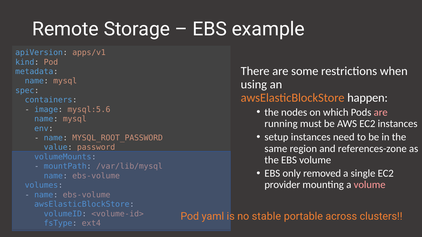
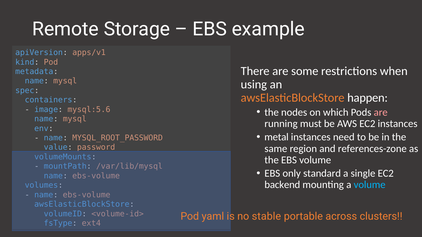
setup: setup -> metal
removed: removed -> standard
provider: provider -> backend
volume at (370, 185) colour: pink -> light blue
